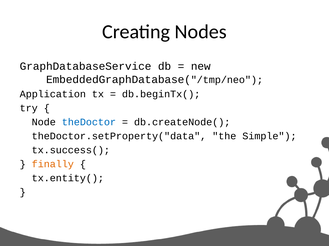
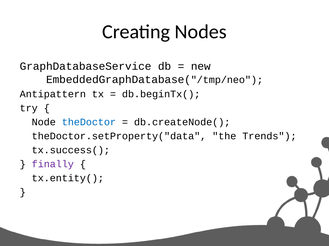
Application: Application -> Antipattern
Simple: Simple -> Trends
finally colour: orange -> purple
